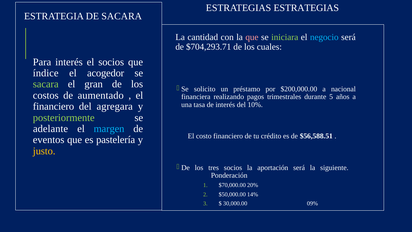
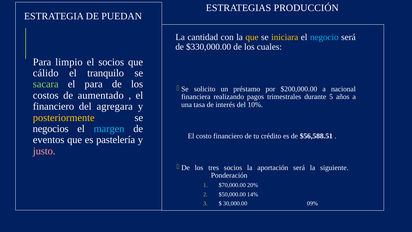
ESTRATEGIAS ESTRATEGIAS: ESTRATEGIAS -> PRODUCCIÓN
DE SACARA: SACARA -> PUEDAN
que at (252, 37) colour: pink -> yellow
iniciara colour: light green -> yellow
$704,293.71: $704,293.71 -> $330,000.00
Para interés: interés -> limpio
índice: índice -> cálido
acogedor: acogedor -> tranquilo
el gran: gran -> para
posteriormente colour: light green -> yellow
adelante: adelante -> negocios
justo colour: yellow -> pink
